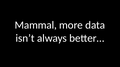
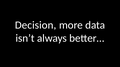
Mammal: Mammal -> Decision
